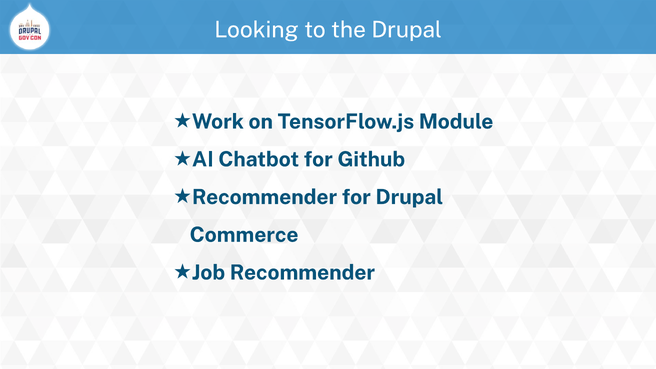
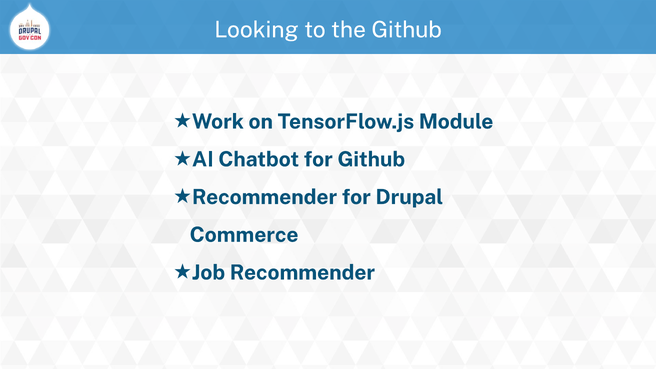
the Drupal: Drupal -> Github
